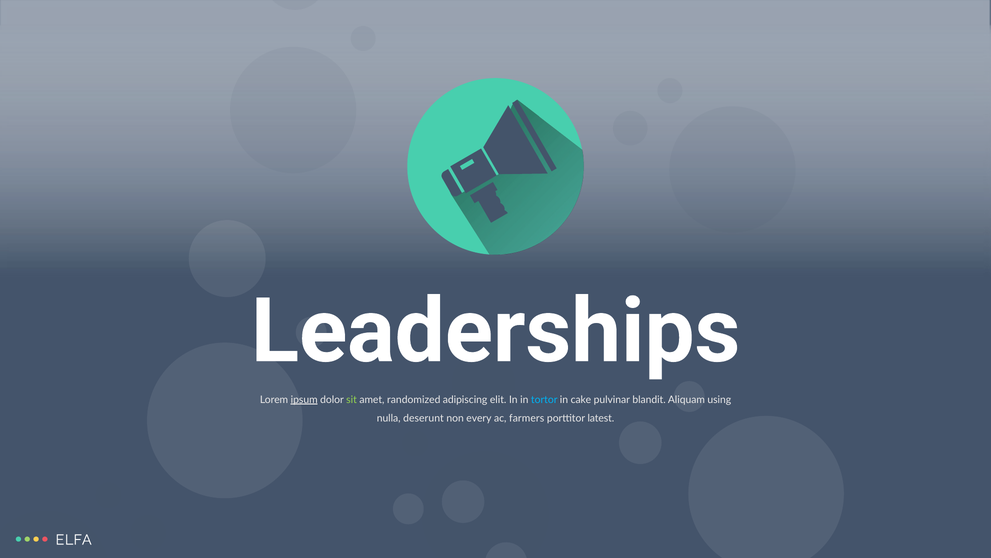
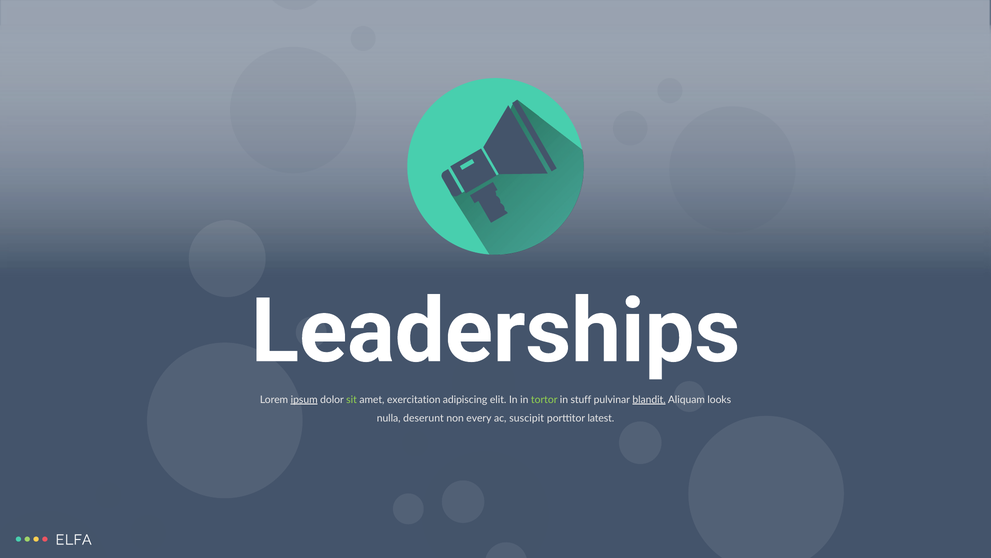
randomized: randomized -> exercitation
tortor colour: light blue -> light green
cake: cake -> stuff
blandit underline: none -> present
using: using -> looks
farmers: farmers -> suscipit
